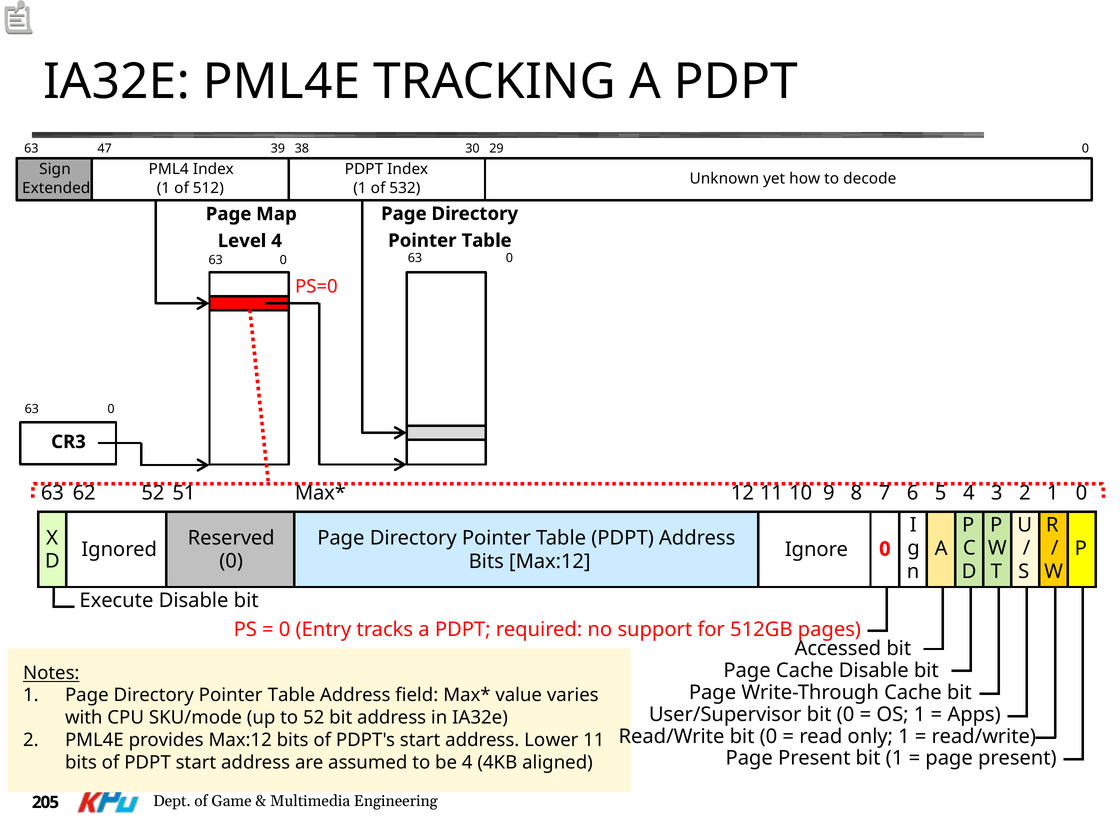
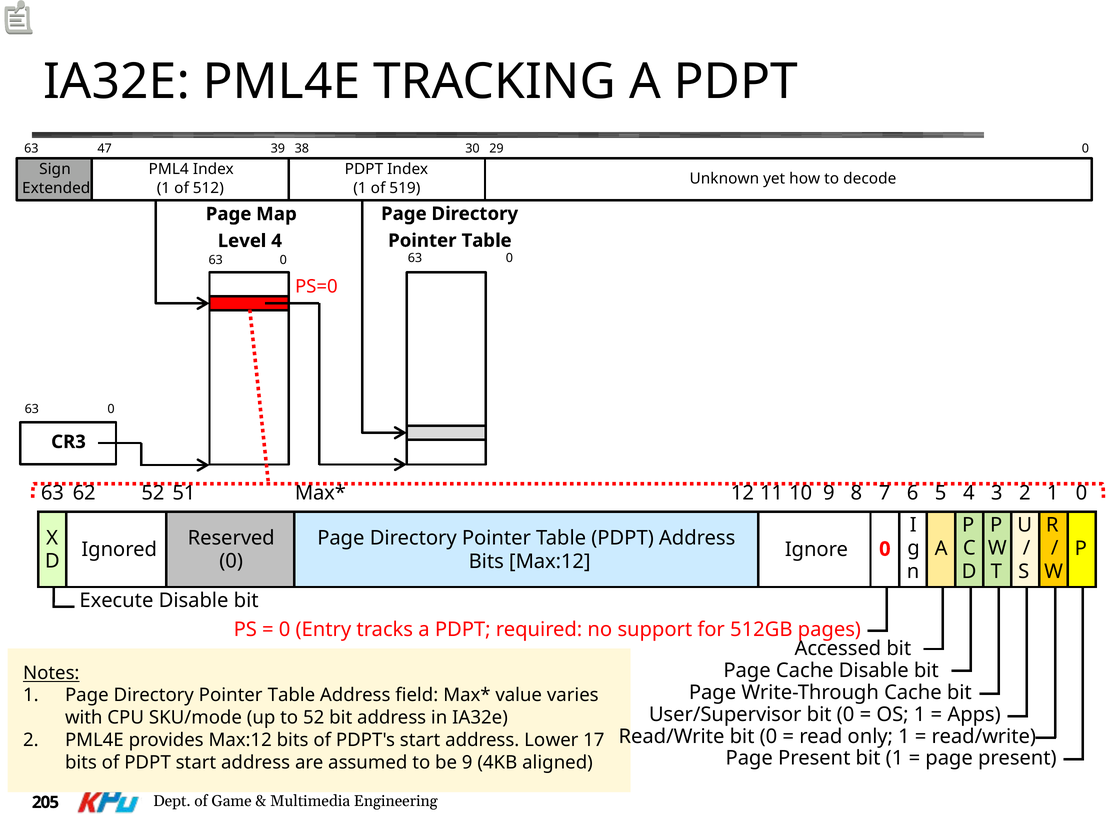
532: 532 -> 519
Lower 11: 11 -> 17
be 4: 4 -> 9
